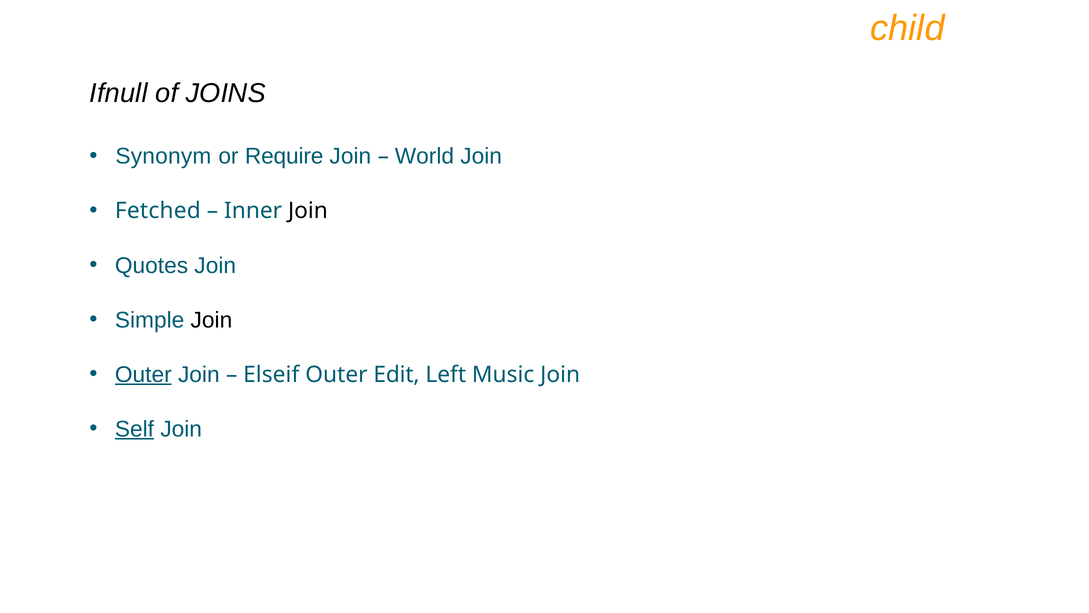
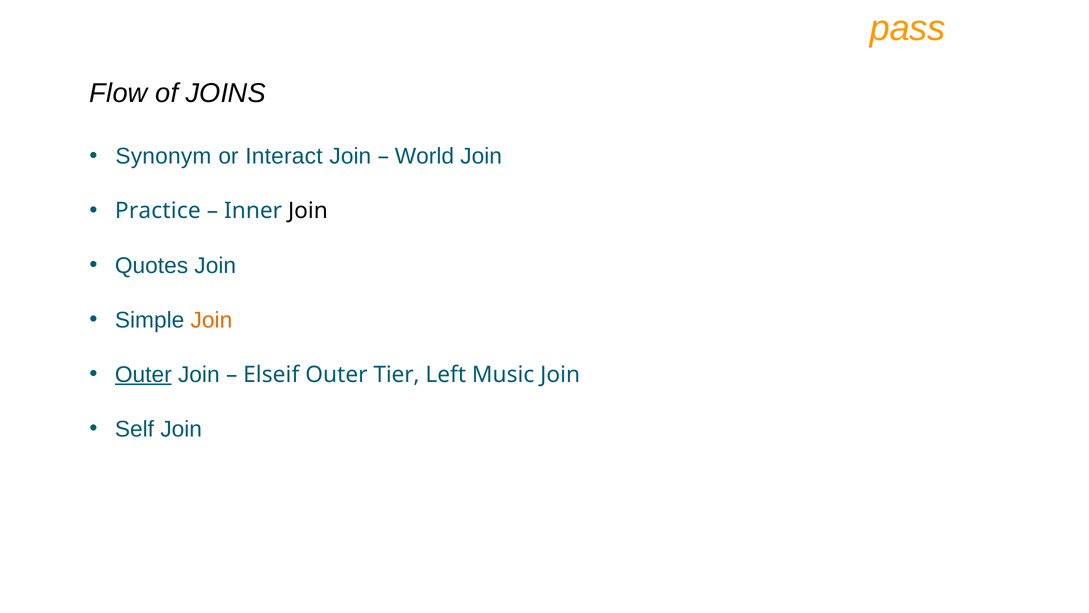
child: child -> pass
Ifnull: Ifnull -> Flow
Require: Require -> Interact
Fetched: Fetched -> Practice
Join at (211, 320) colour: black -> orange
Edit: Edit -> Tier
Self underline: present -> none
